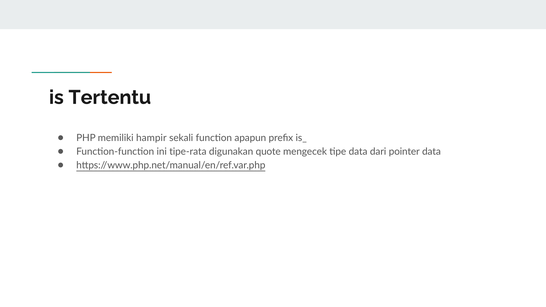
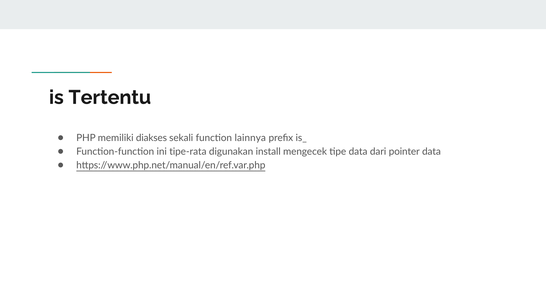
hampir: hampir -> diakses
apapun: apapun -> lainnya
quote: quote -> install
